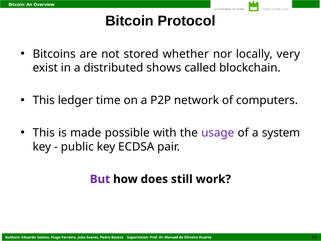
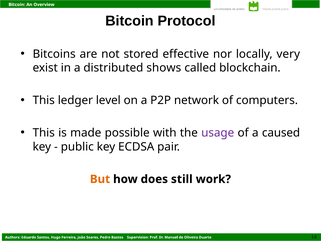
whether: whether -> effective
time: time -> level
system: system -> caused
But colour: purple -> orange
